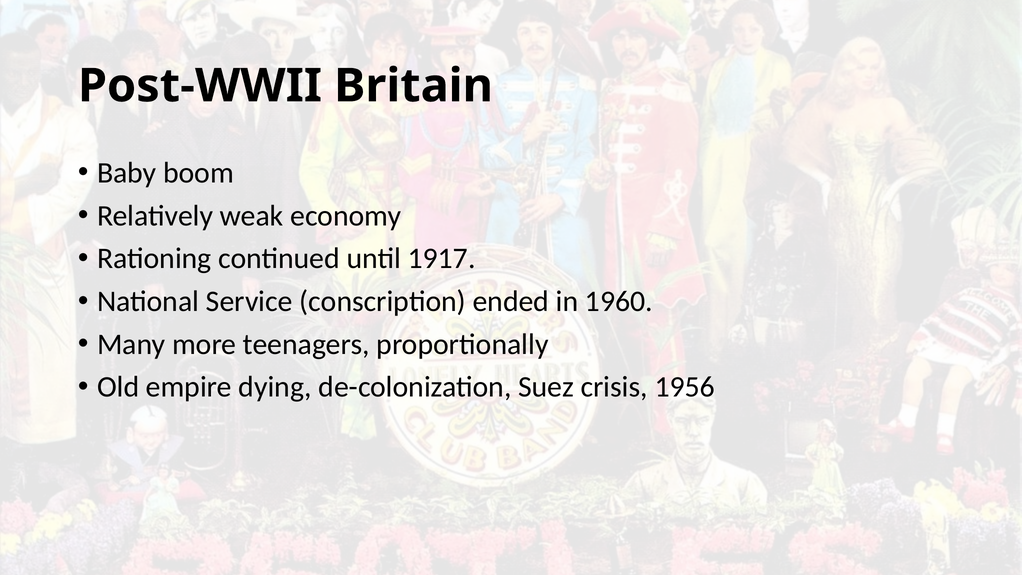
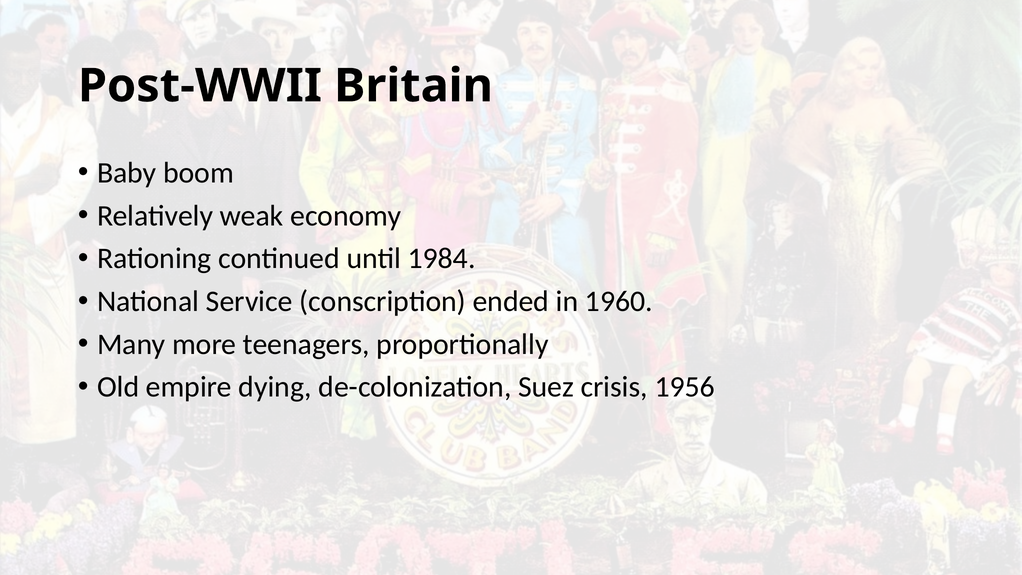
1917: 1917 -> 1984
